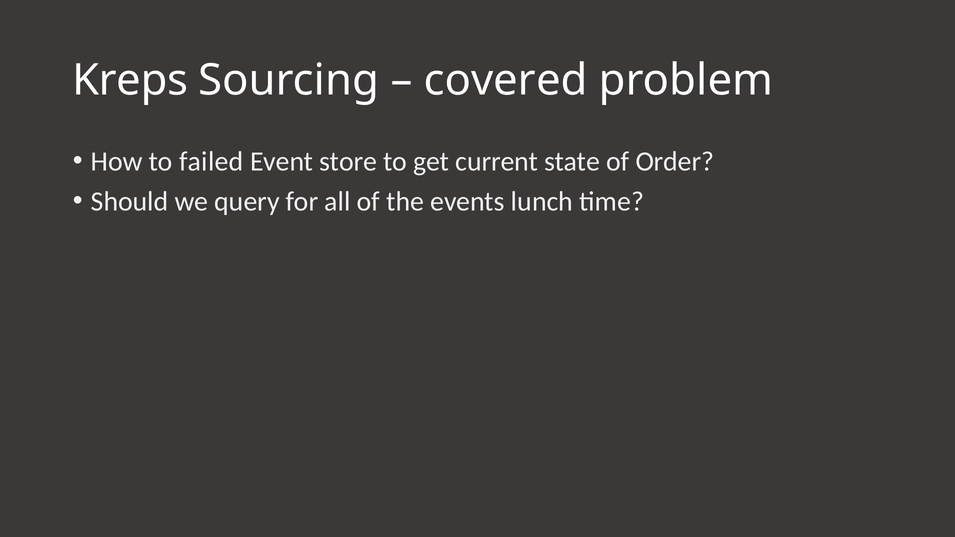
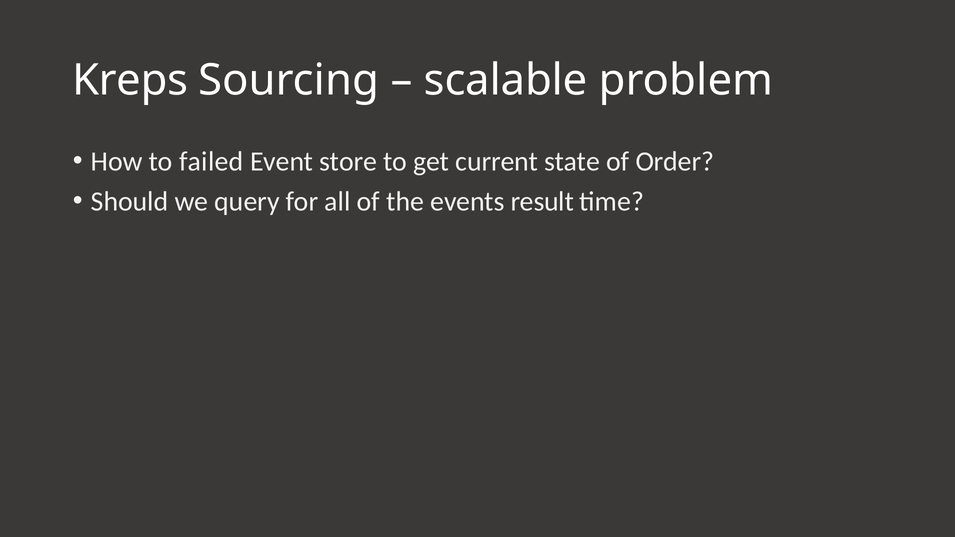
covered: covered -> scalable
lunch: lunch -> result
